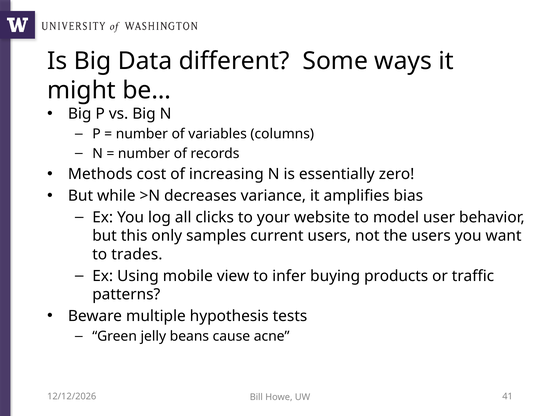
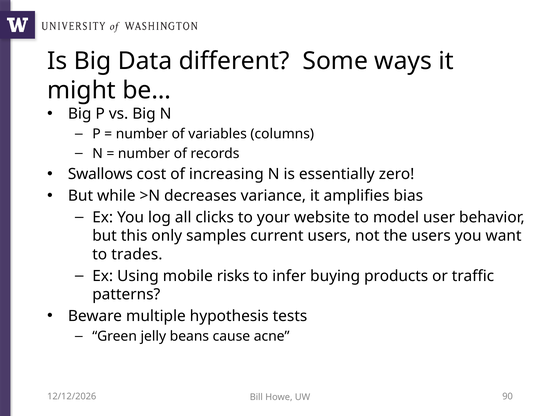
Methods: Methods -> Swallows
view: view -> risks
41: 41 -> 90
